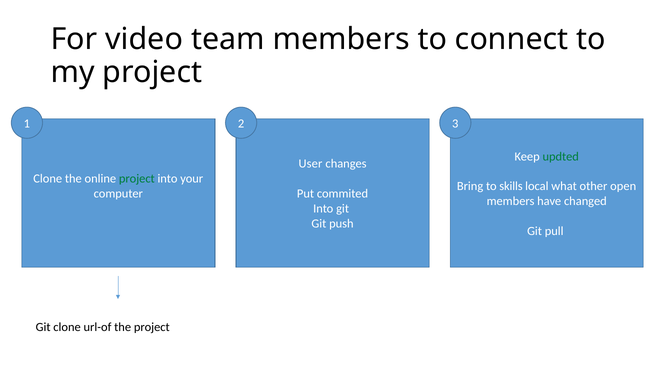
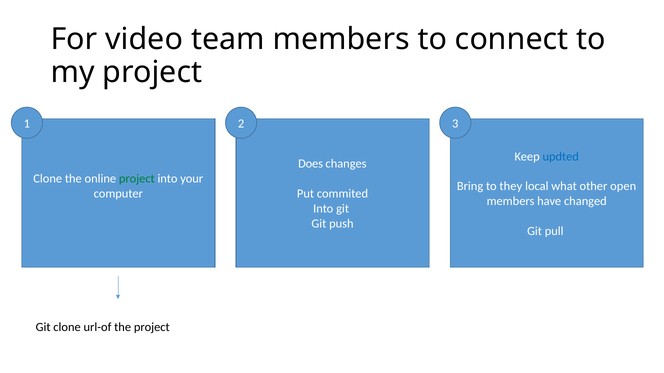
updted colour: green -> blue
User: User -> Does
skills: skills -> they
